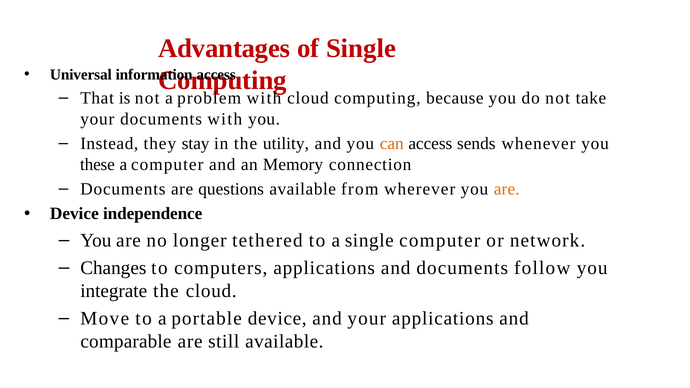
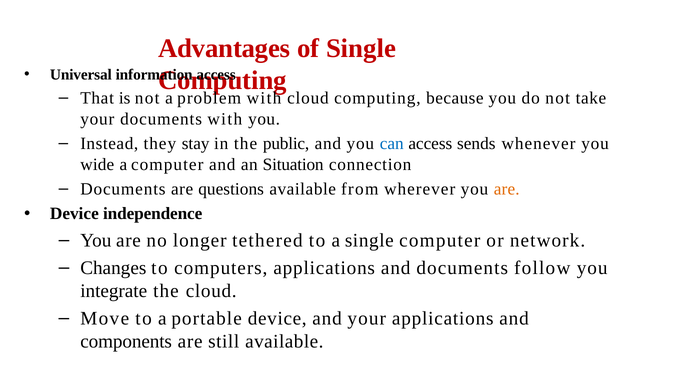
utility: utility -> public
can colour: orange -> blue
these: these -> wide
Memory: Memory -> Situation
comparable: comparable -> components
